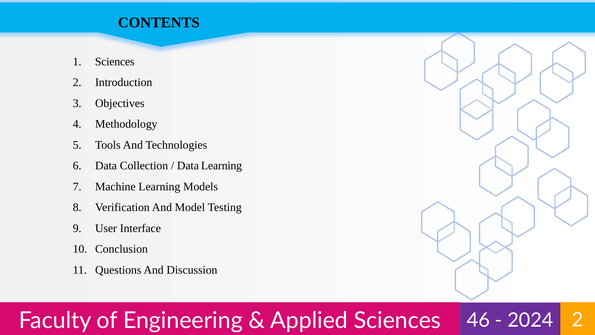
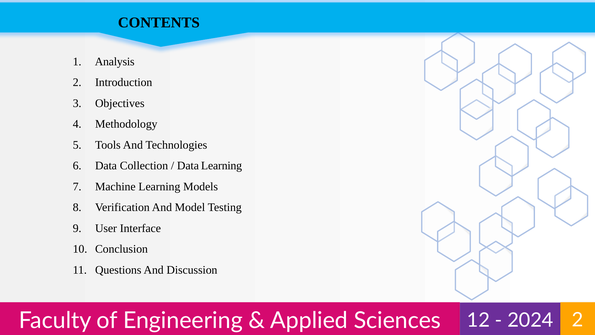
Sciences at (115, 61): Sciences -> Analysis
46: 46 -> 12
